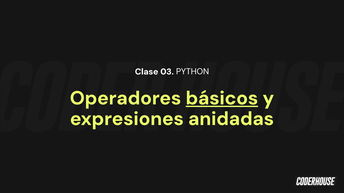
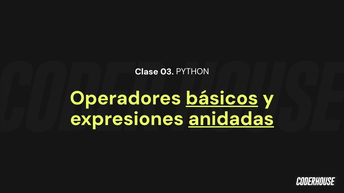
anidadas underline: none -> present
